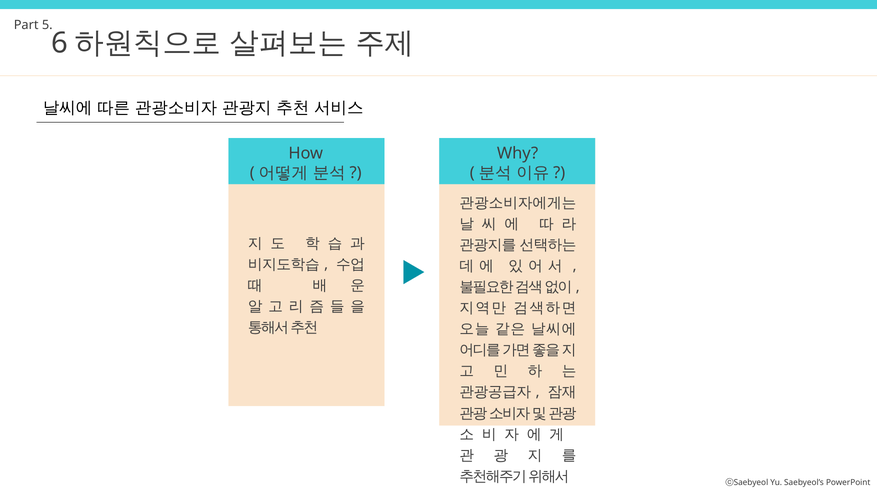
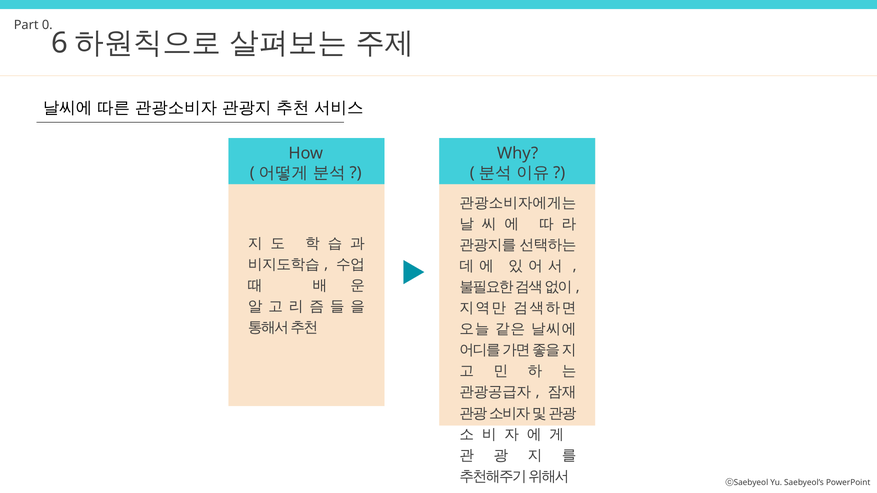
5: 5 -> 0
